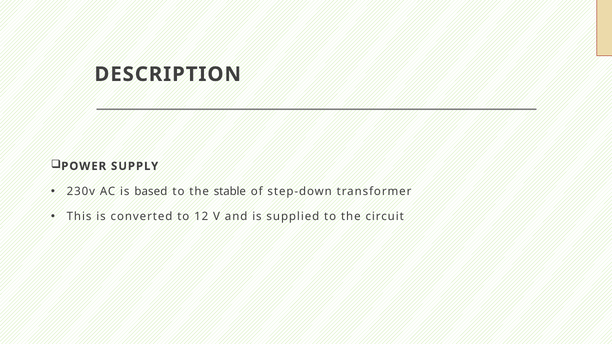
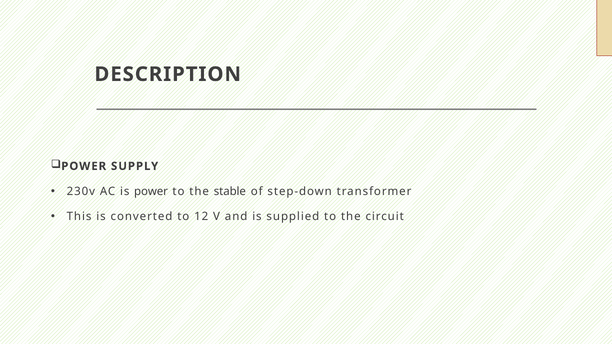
is based: based -> power
